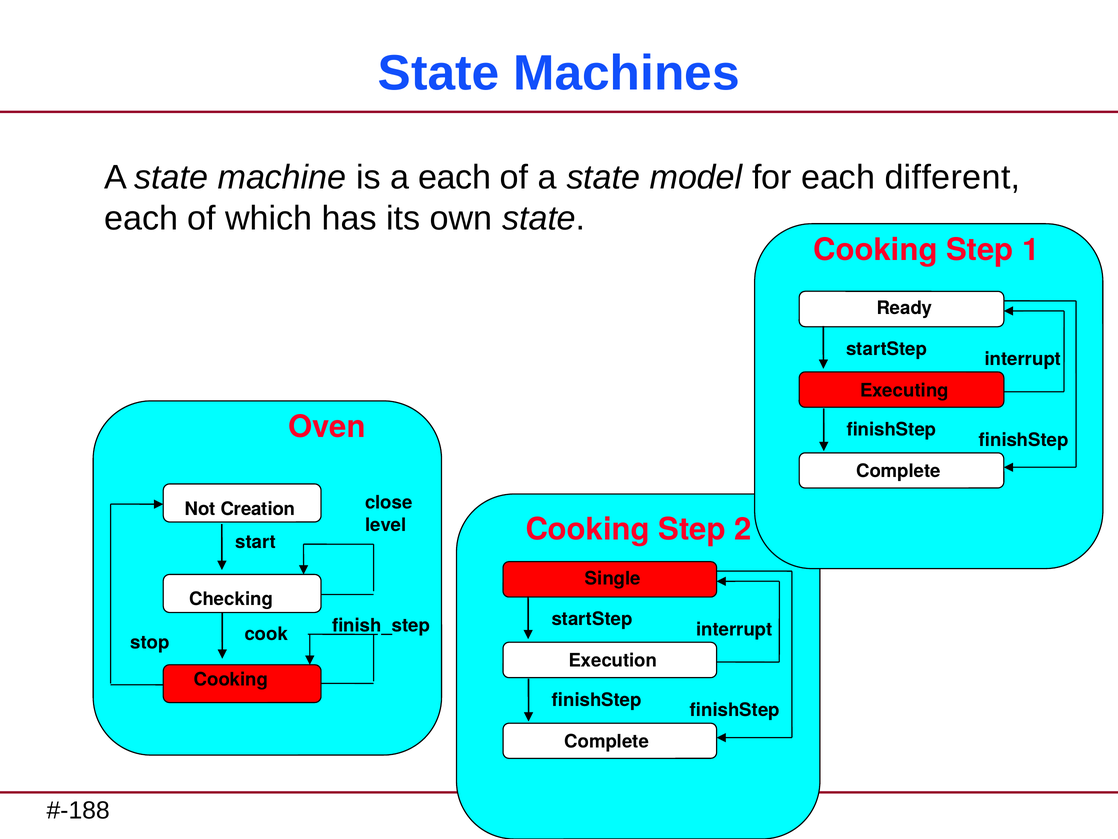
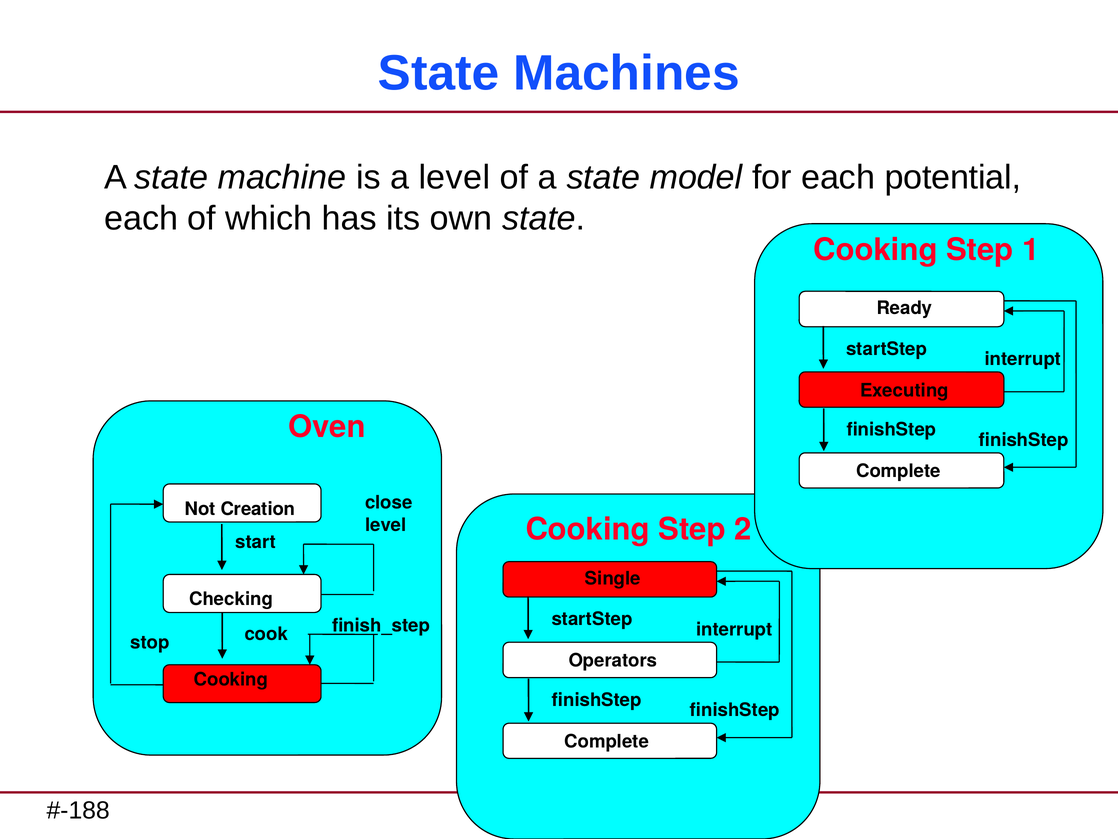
a each: each -> level
different: different -> potential
Execution: Execution -> Operators
